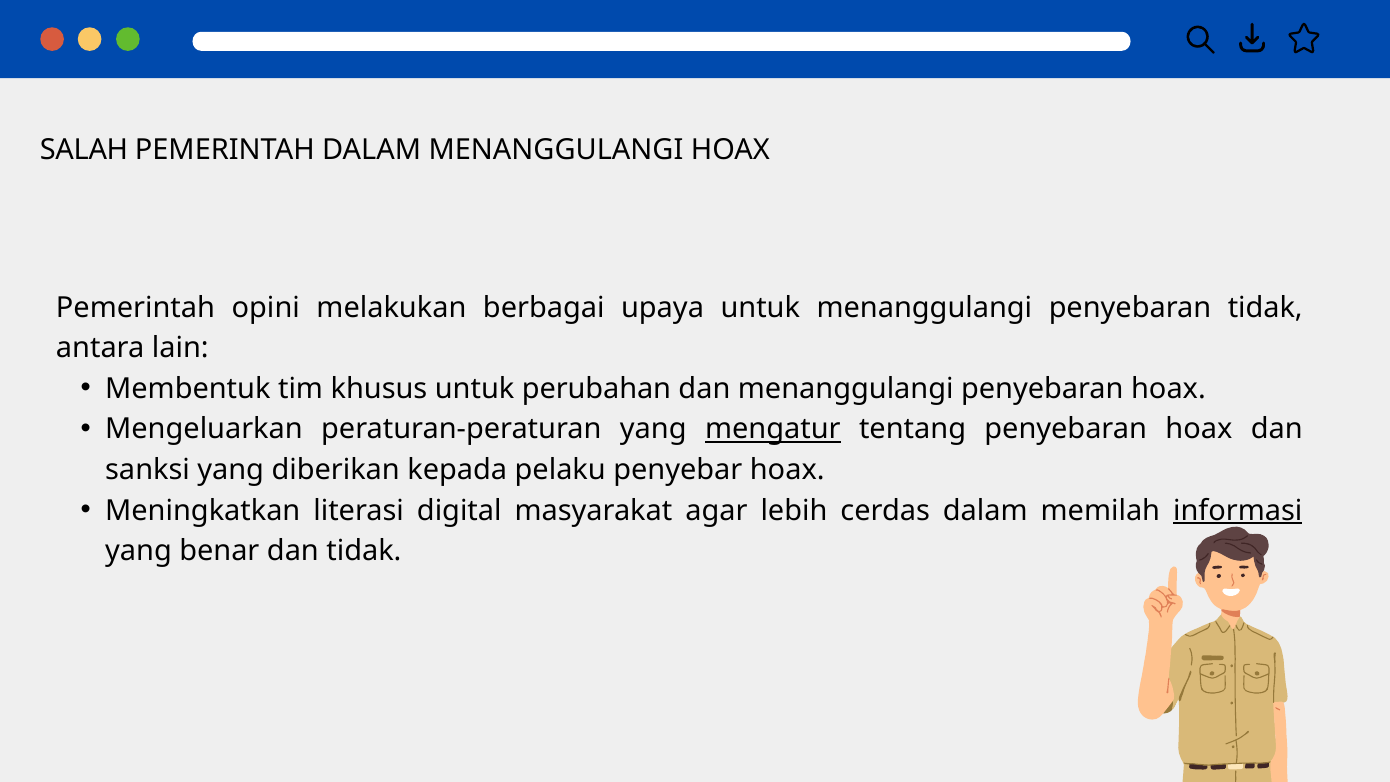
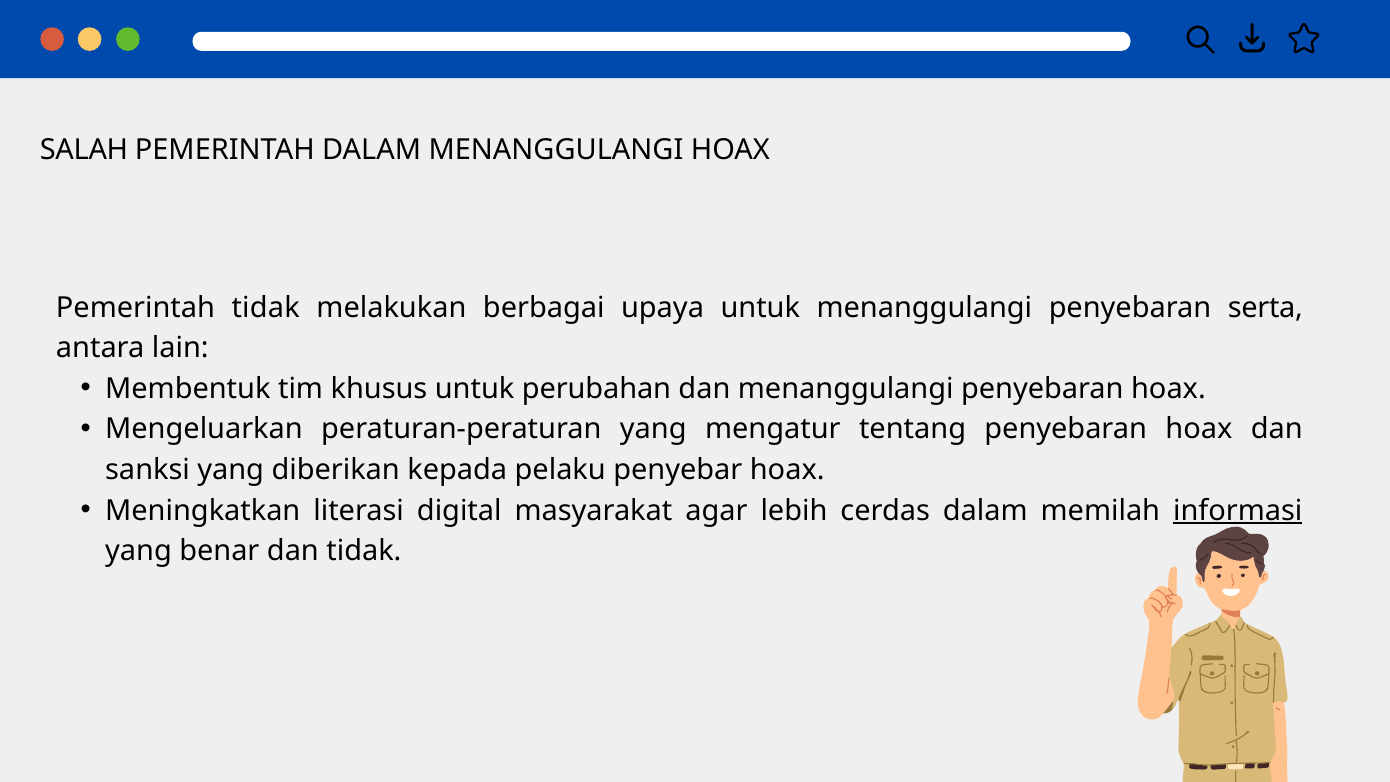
Pemerintah opini: opini -> tidak
penyebaran tidak: tidak -> serta
mengatur underline: present -> none
